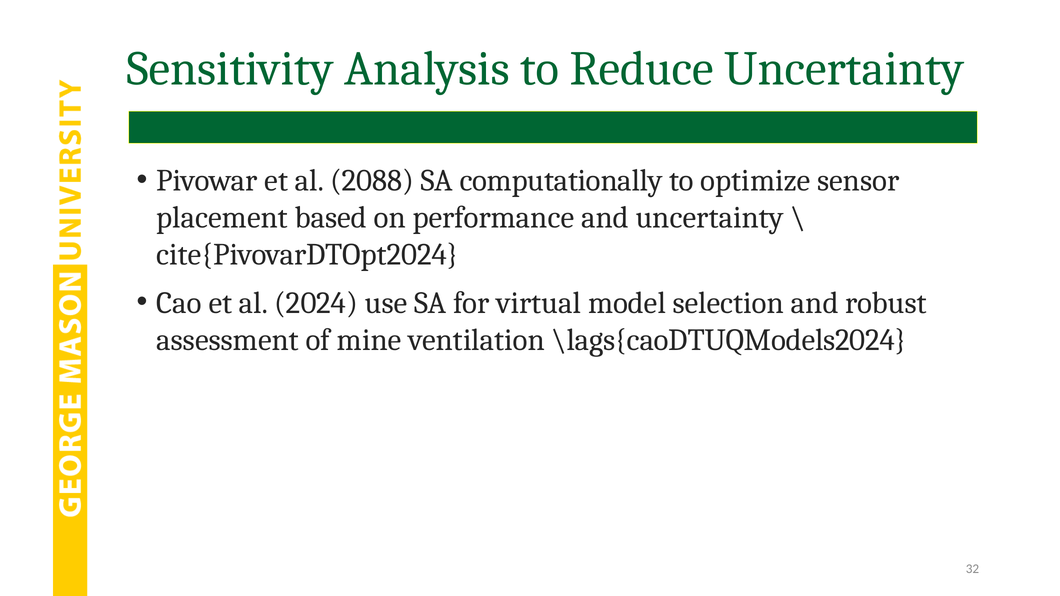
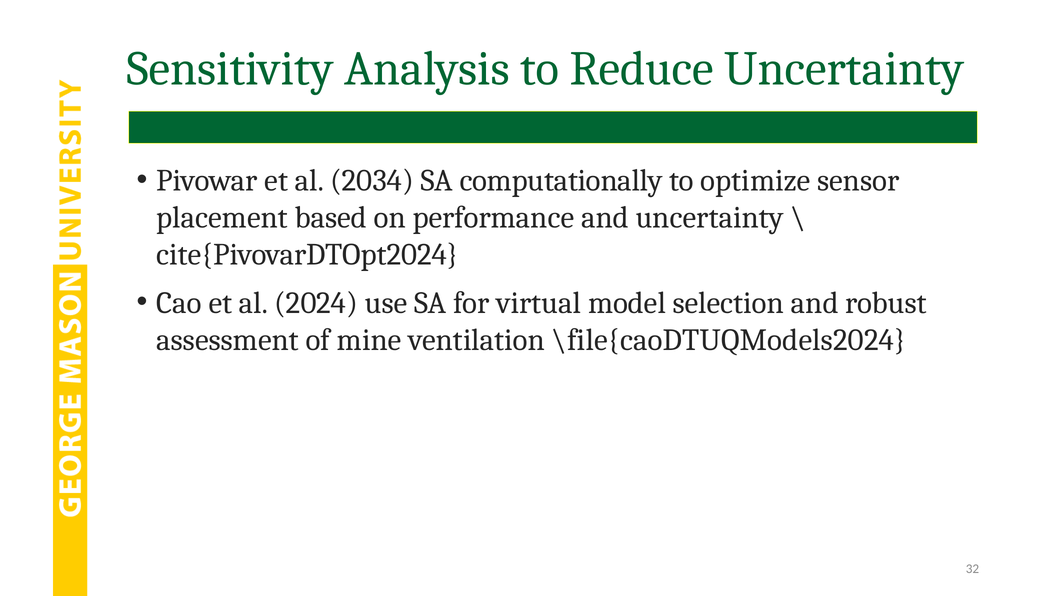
2088: 2088 -> 2034
\lags{caoDTUQModels2024: \lags{caoDTUQModels2024 -> \file{caoDTUQModels2024
